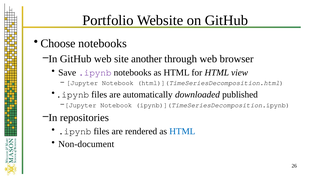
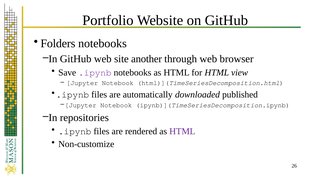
Choose: Choose -> Folders
HTML at (182, 131) colour: blue -> purple
Non-document: Non-document -> Non-customize
